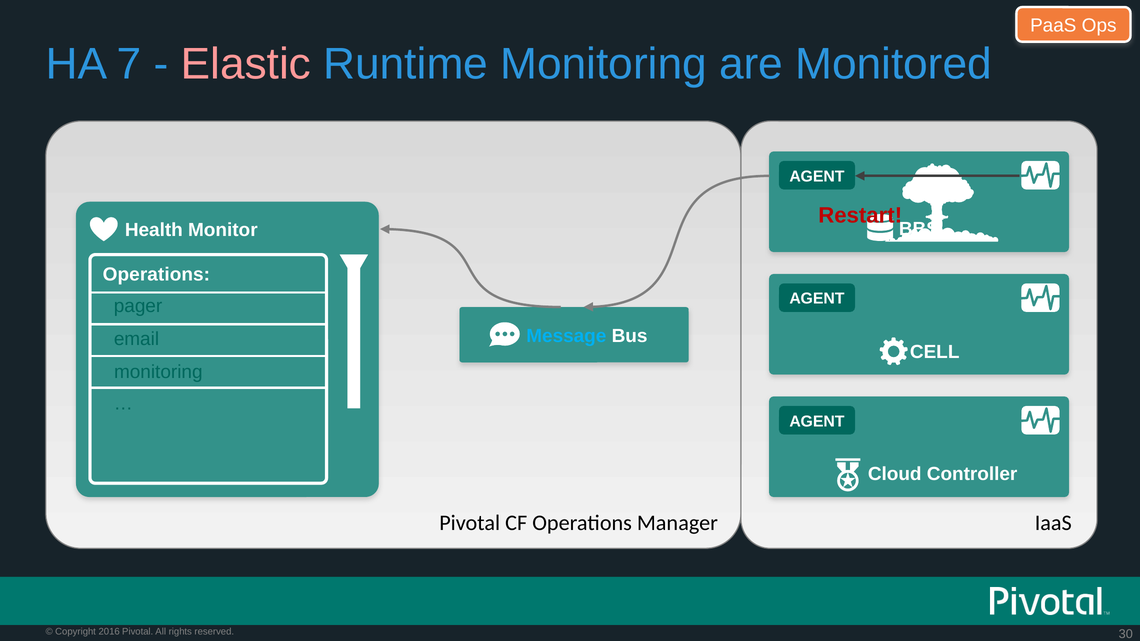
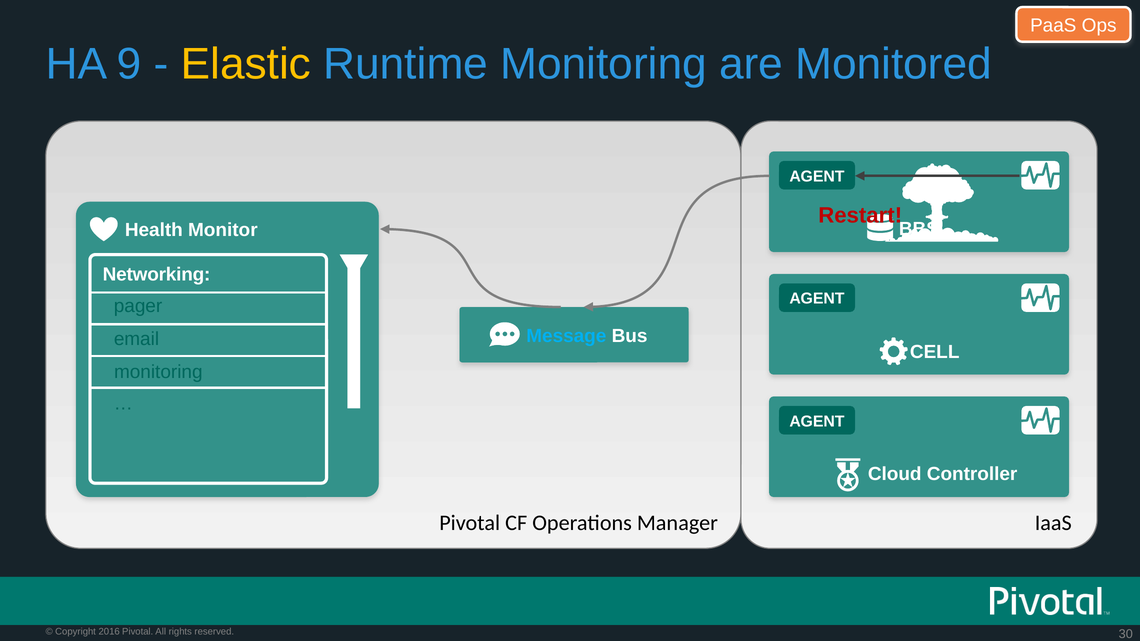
7: 7 -> 9
Elastic colour: pink -> yellow
Operations at (156, 275): Operations -> Networking
